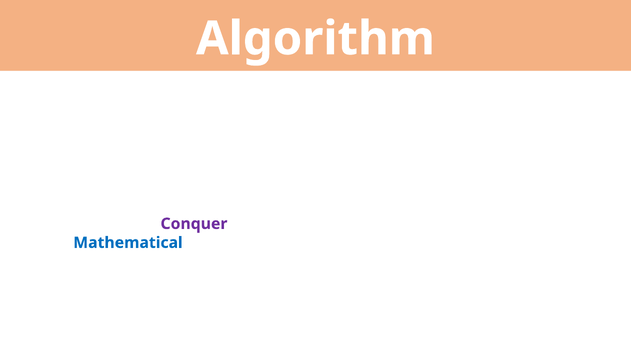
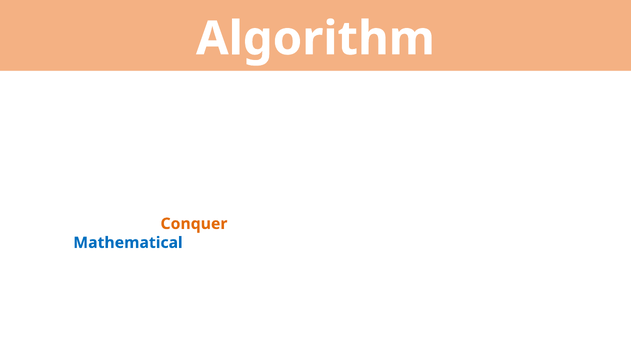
Conquer colour: purple -> orange
